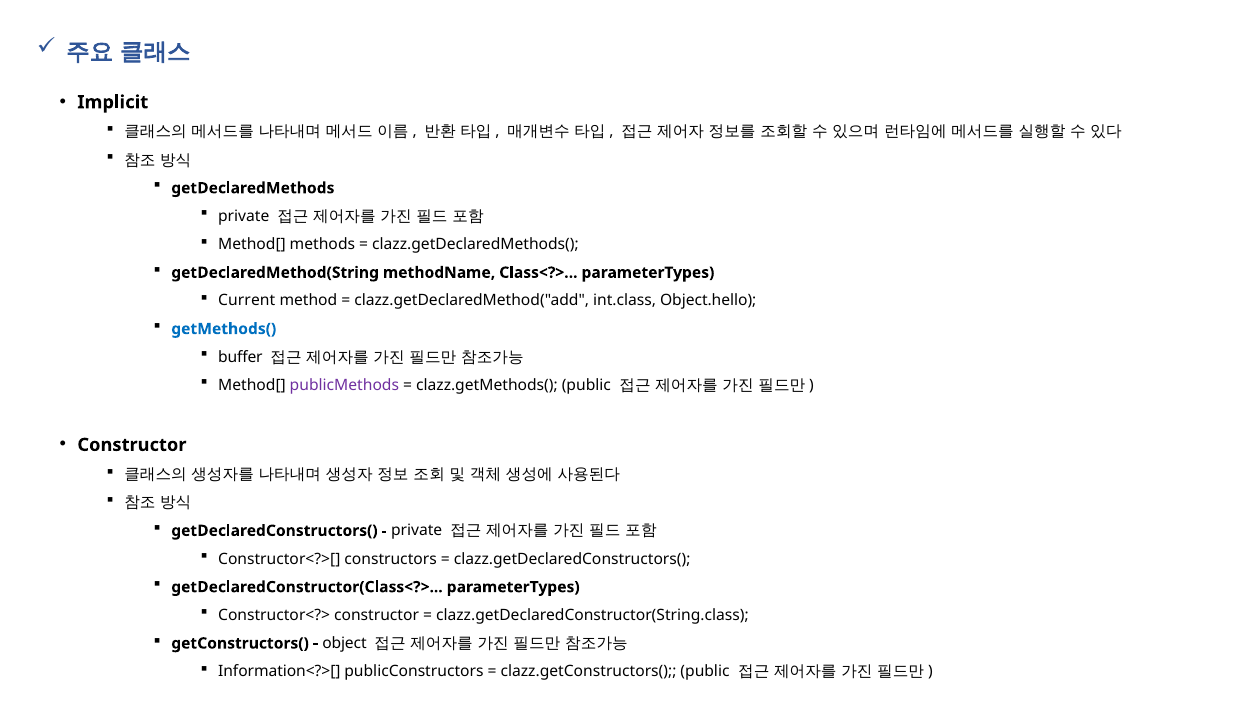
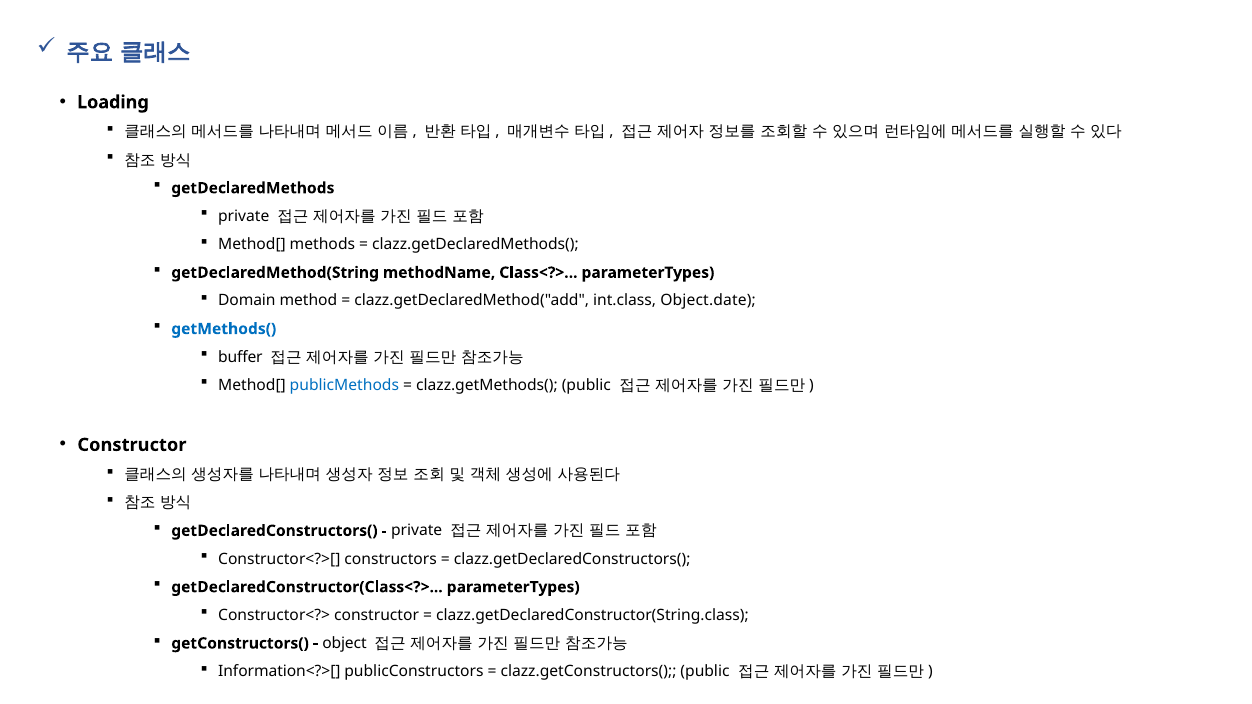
Implicit: Implicit -> Loading
Current: Current -> Domain
Object.hello: Object.hello -> Object.date
publicMethods colour: purple -> blue
